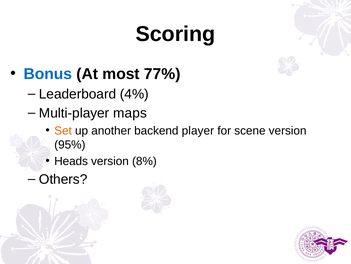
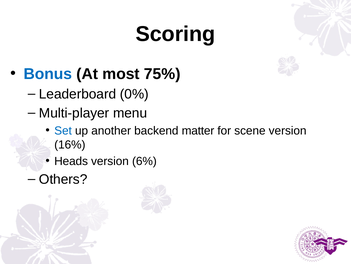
77%: 77% -> 75%
4%: 4% -> 0%
maps: maps -> menu
Set colour: orange -> blue
player: player -> matter
95%: 95% -> 16%
8%: 8% -> 6%
